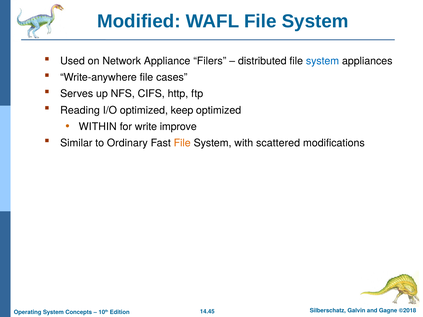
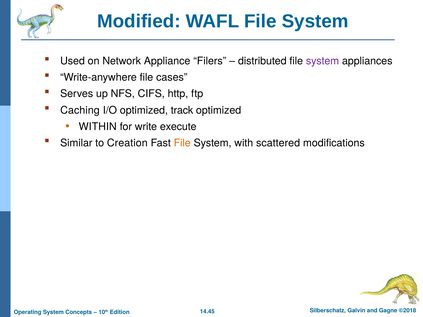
system at (323, 61) colour: blue -> purple
Reading: Reading -> Caching
keep: keep -> track
improve: improve -> execute
Ordinary: Ordinary -> Creation
